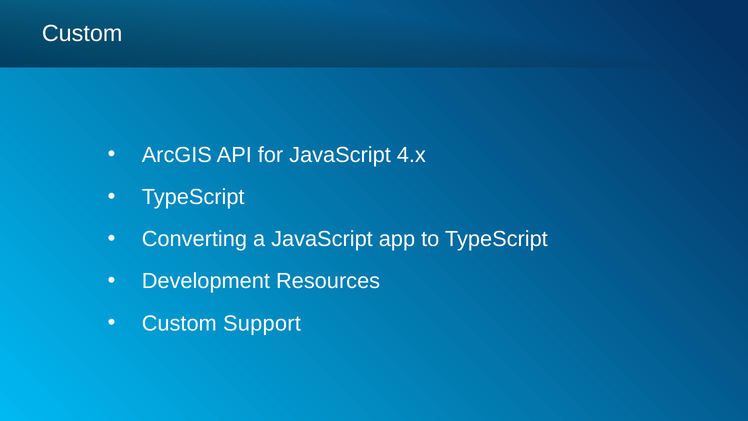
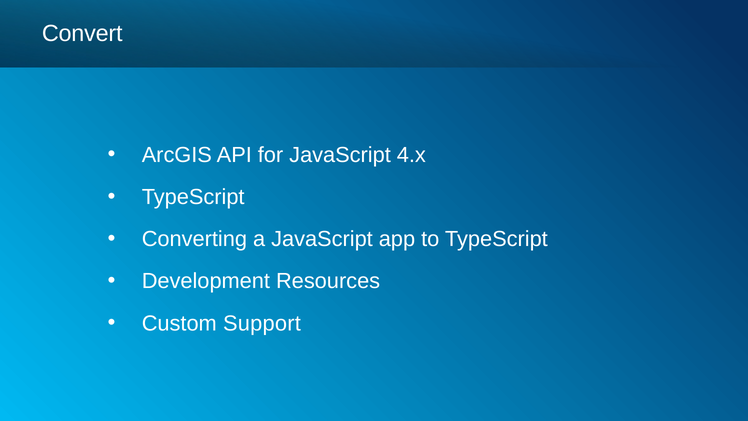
Custom at (82, 33): Custom -> Convert
